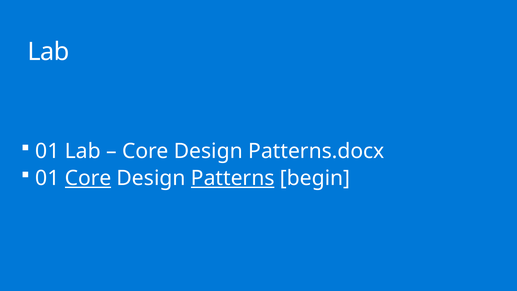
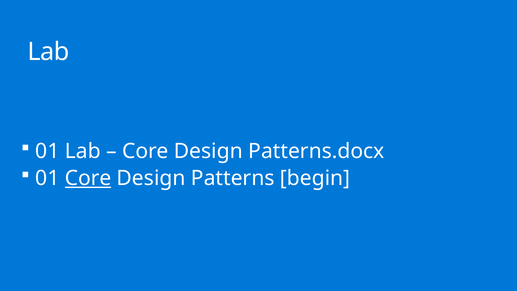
Patterns underline: present -> none
